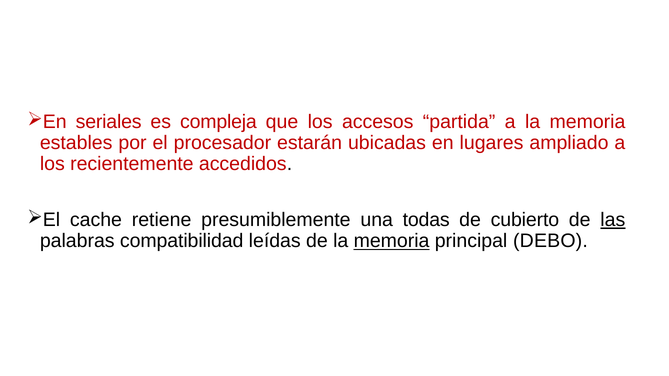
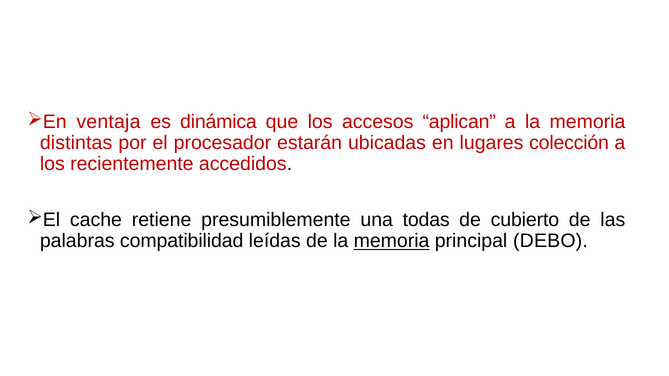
seriales: seriales -> ventaja
compleja: compleja -> dinámica
partida: partida -> aplican
estables: estables -> distintas
ampliado: ampliado -> colección
las underline: present -> none
